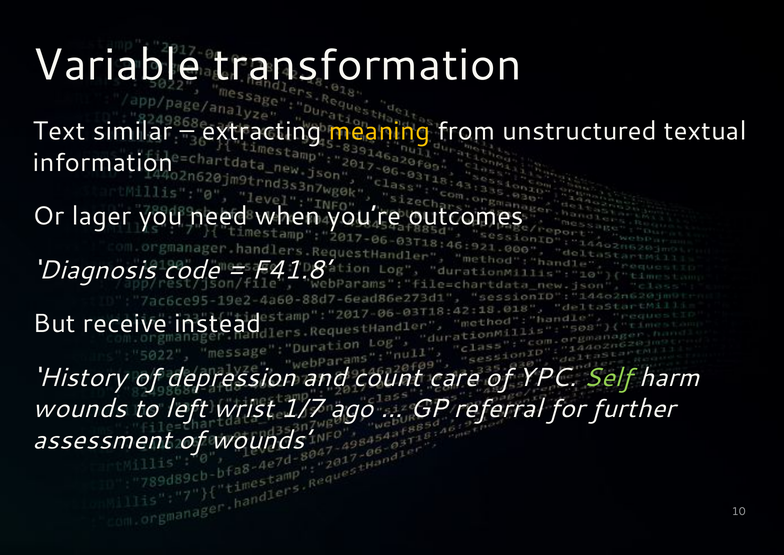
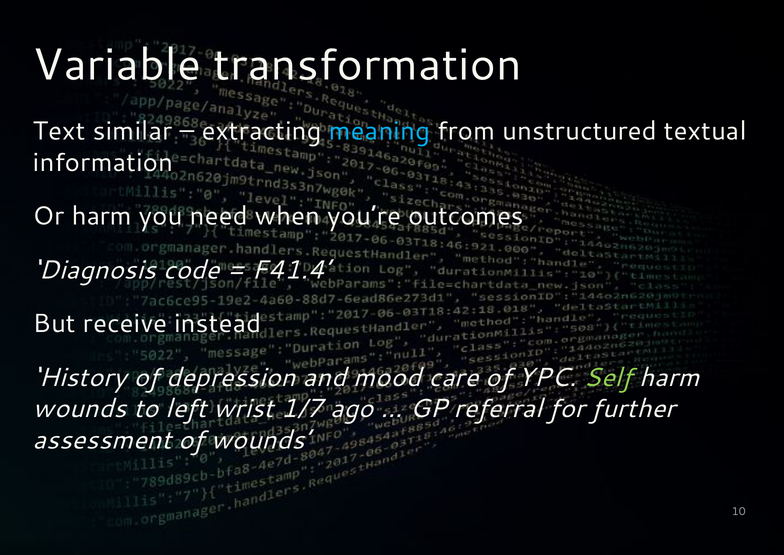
meaning colour: yellow -> light blue
Or lager: lager -> harm
F41.8: F41.8 -> F41.4
count: count -> mood
